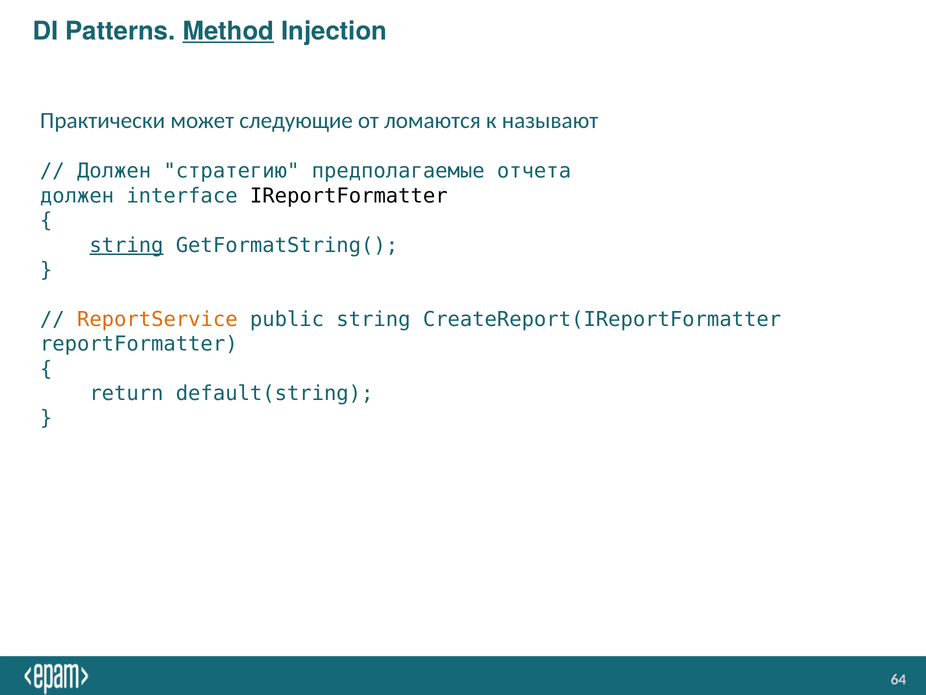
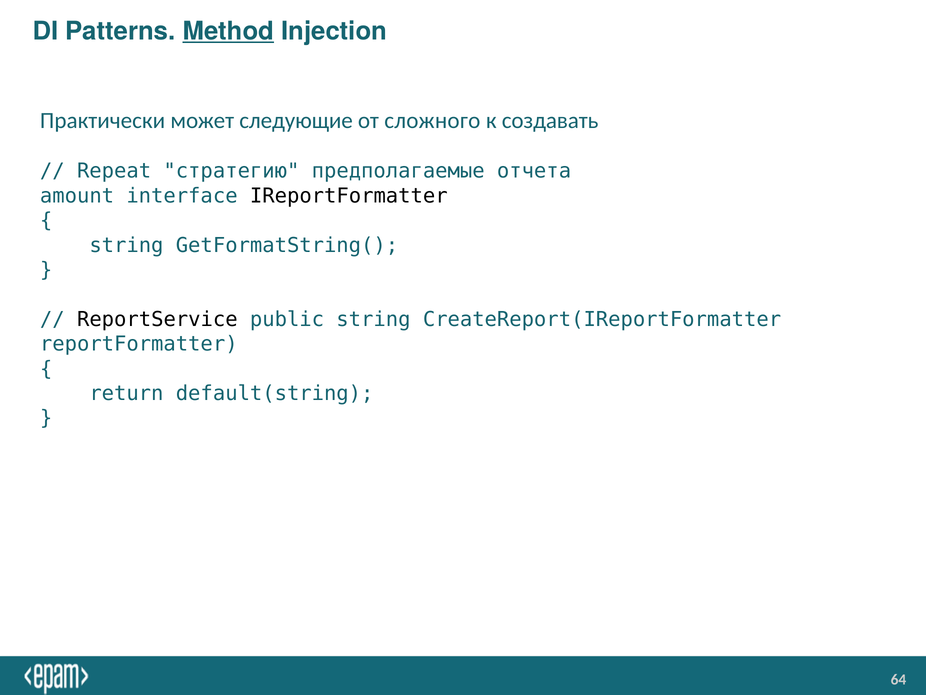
ломаются: ломаются -> сложного
называют: называют -> создавать
Должен at (114, 171): Должен -> Repeat
должен at (77, 196): должен -> amount
string at (126, 245) underline: present -> none
ReportService colour: orange -> black
